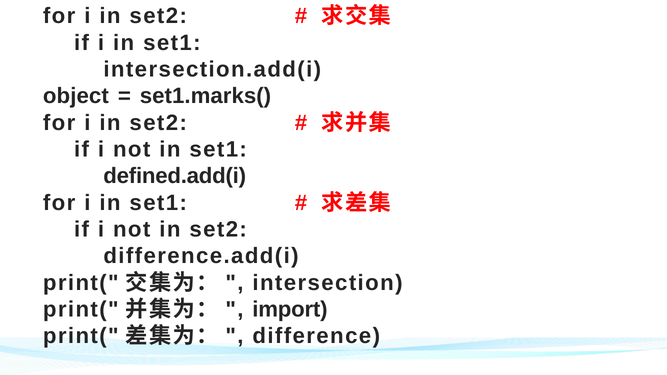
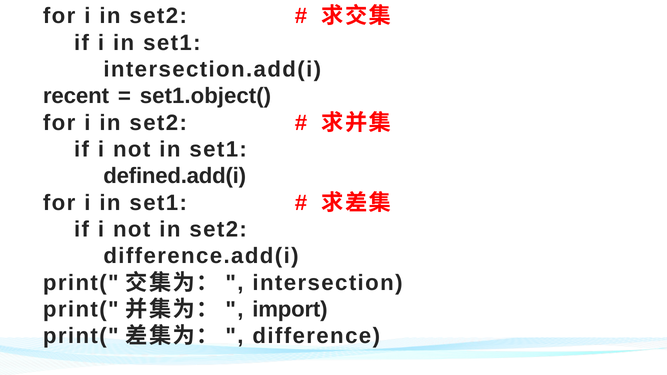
object: object -> recent
set1.marks(: set1.marks( -> set1.object(
